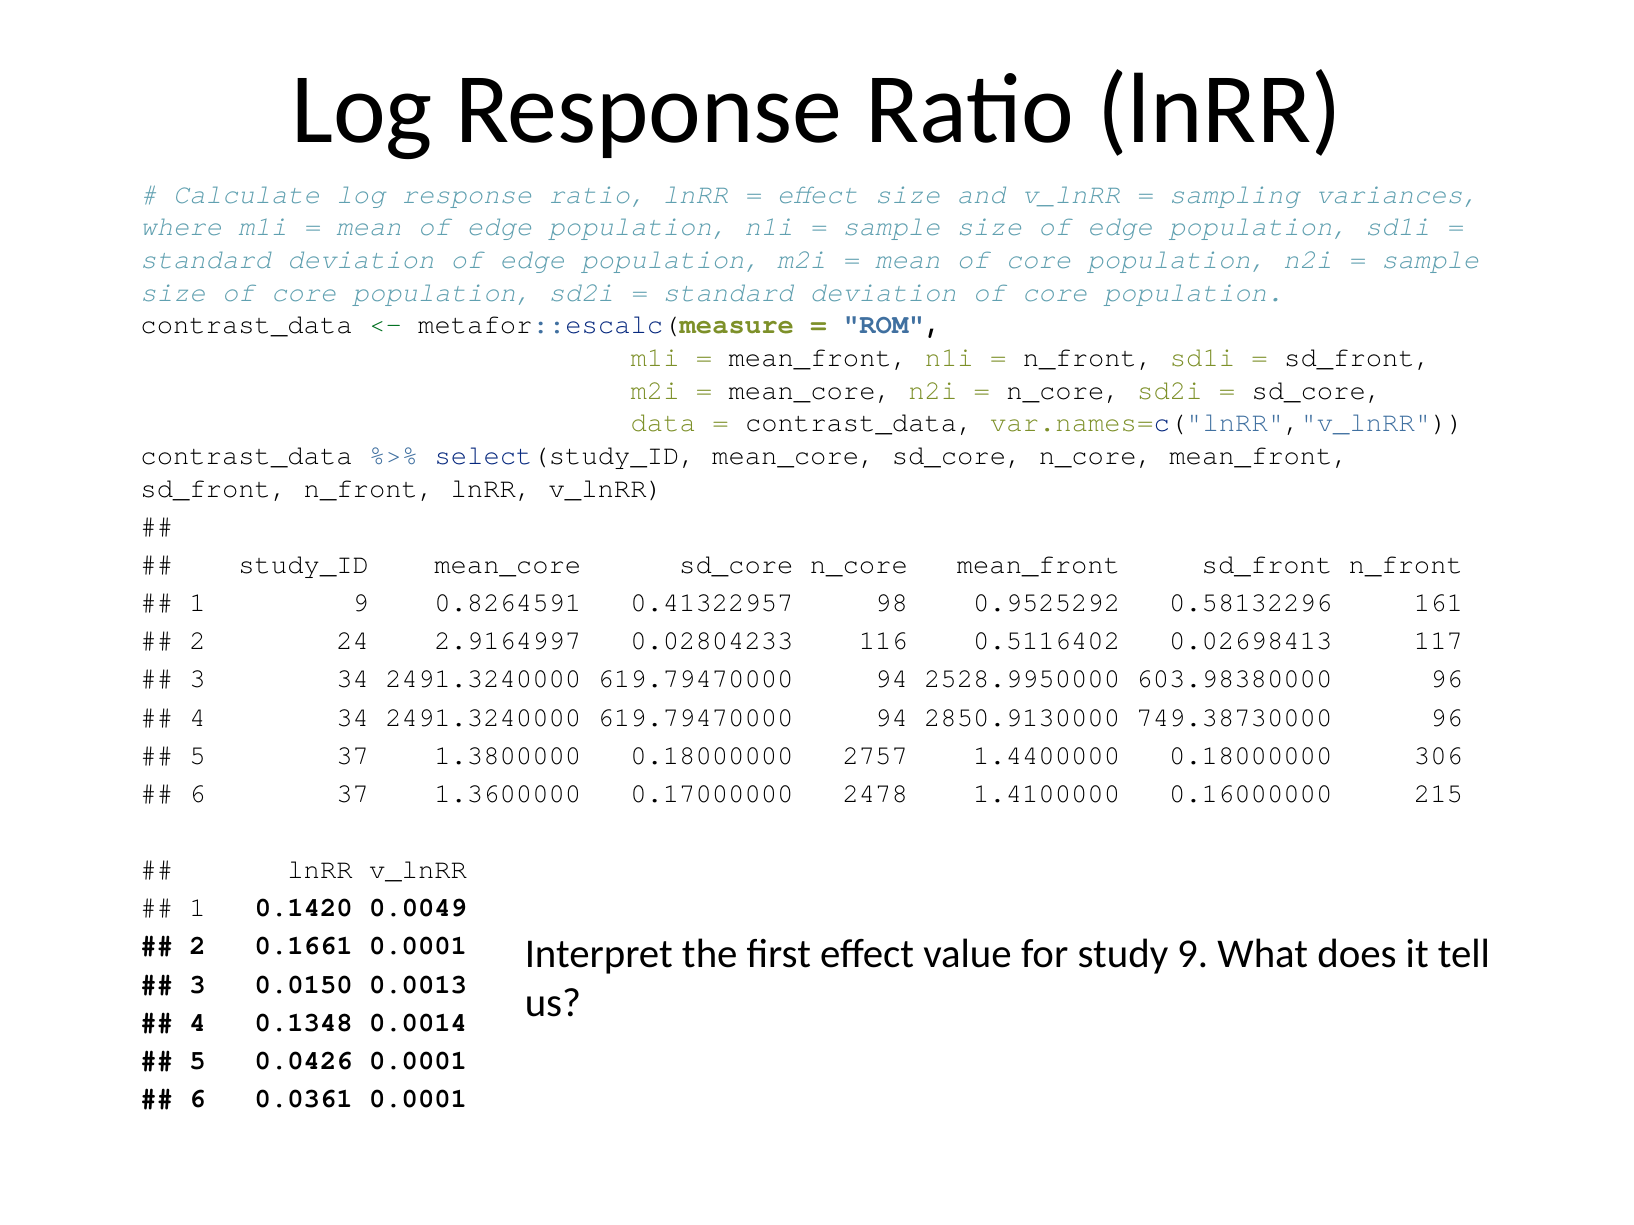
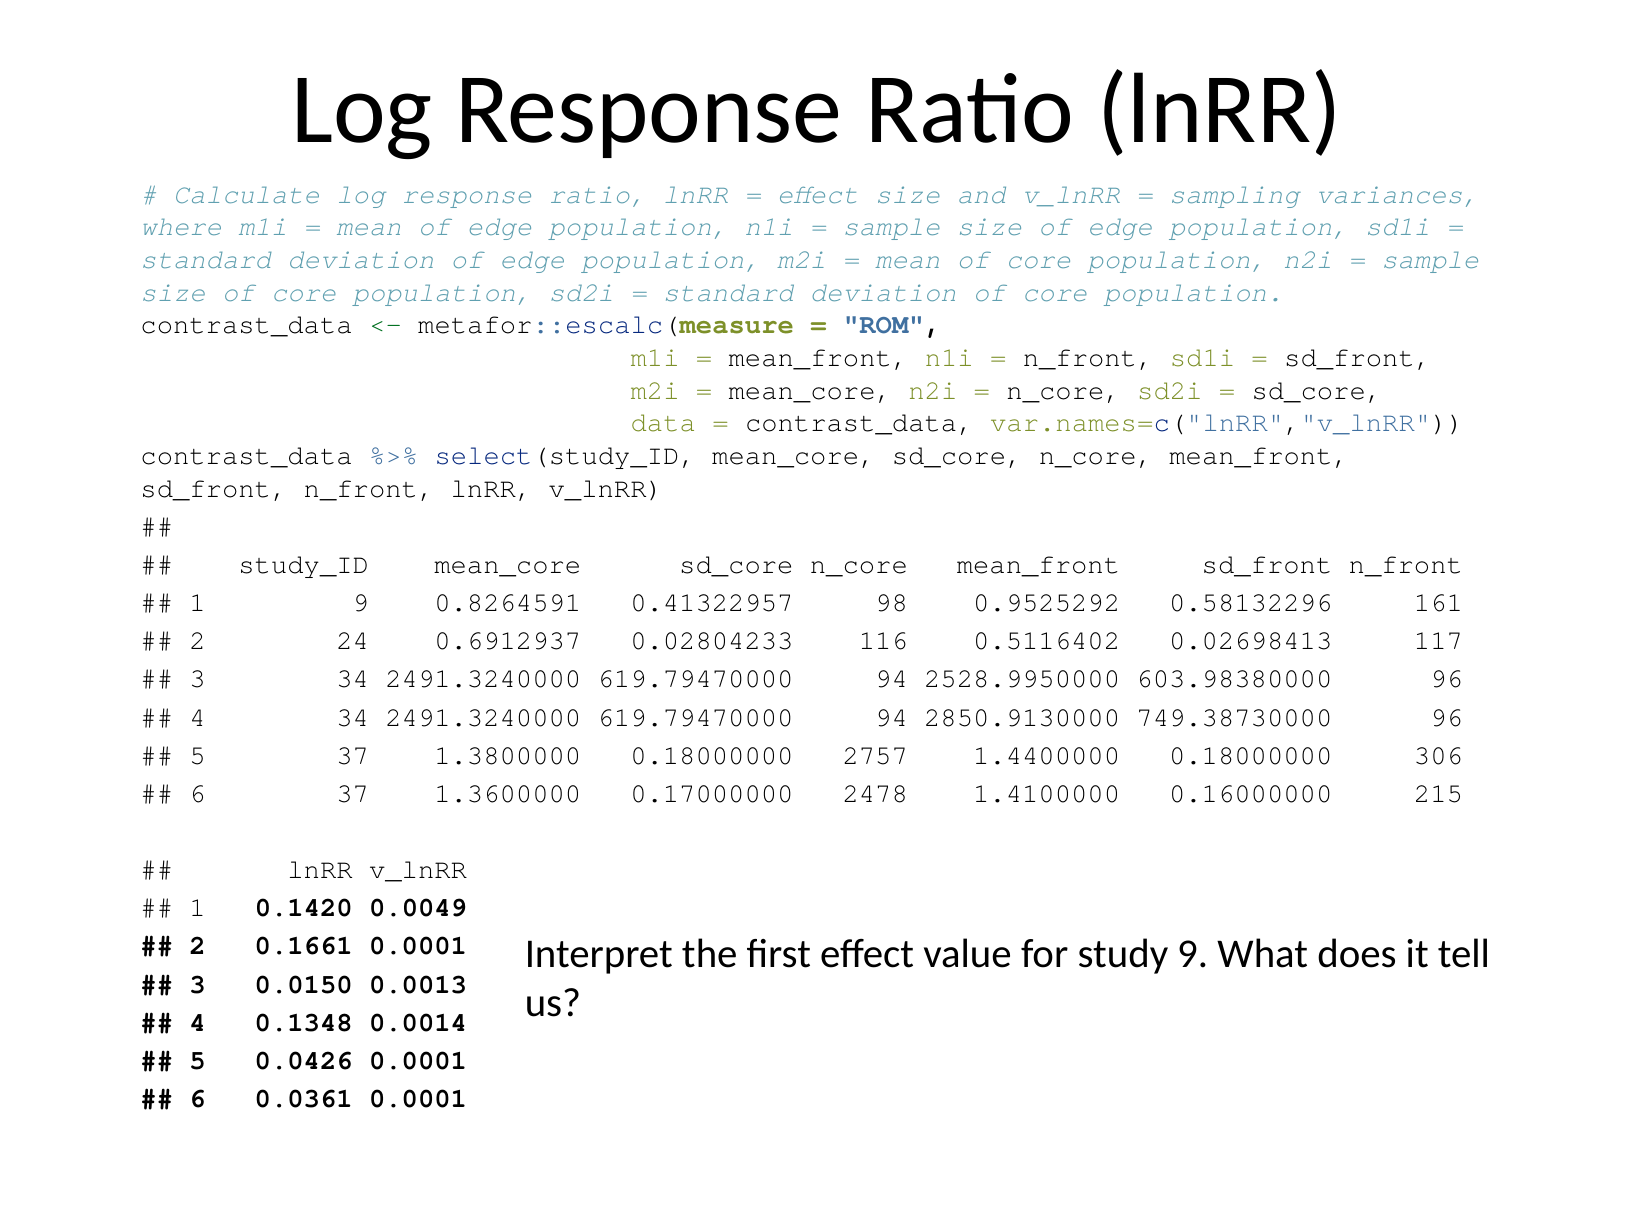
2.9164997: 2.9164997 -> 0.6912937
